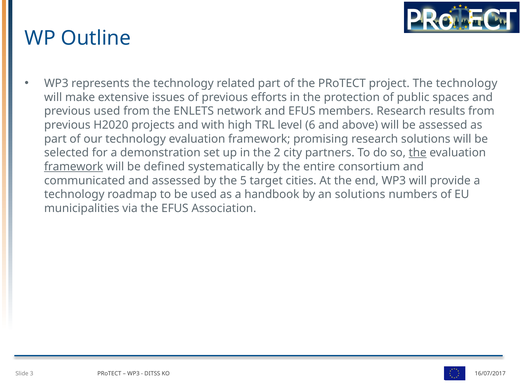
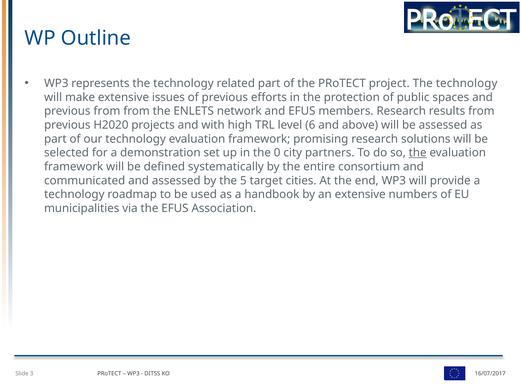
previous used: used -> from
2: 2 -> 0
framework at (74, 167) underline: present -> none
an solutions: solutions -> extensive
